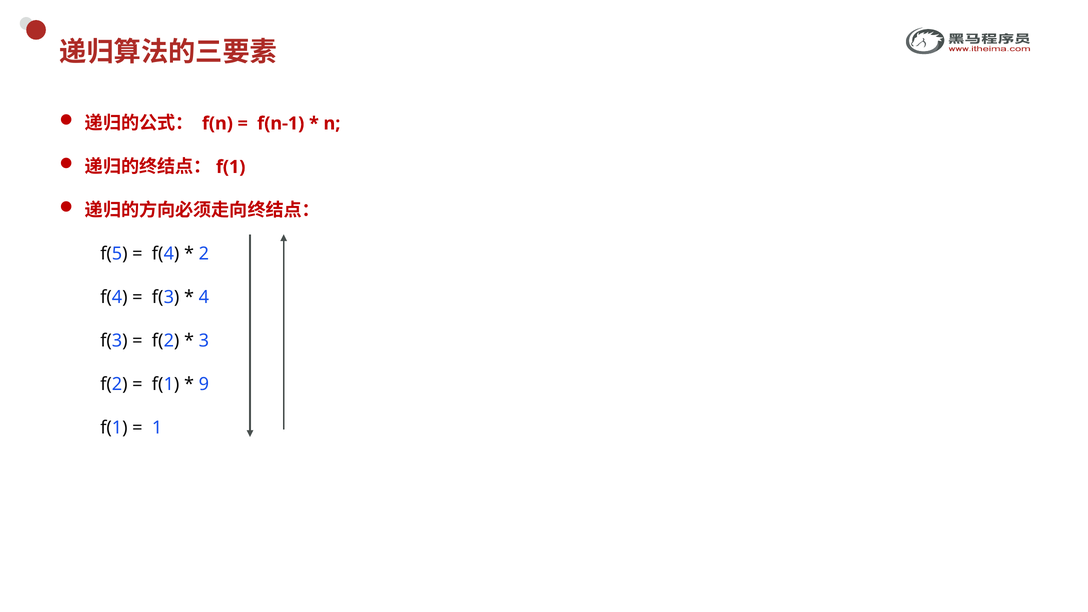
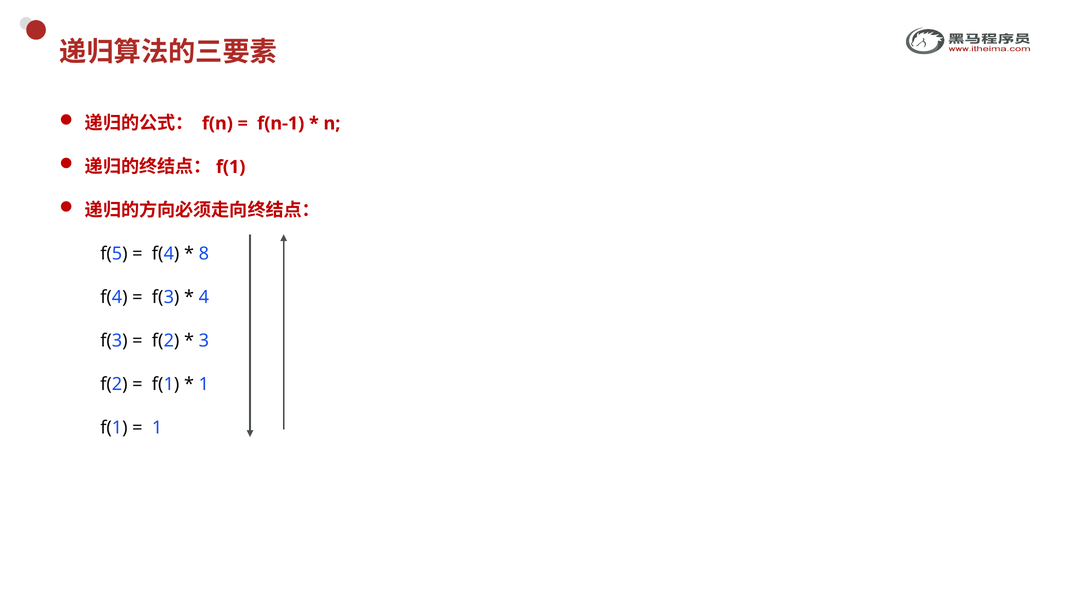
2: 2 -> 8
9 at (204, 384): 9 -> 1
